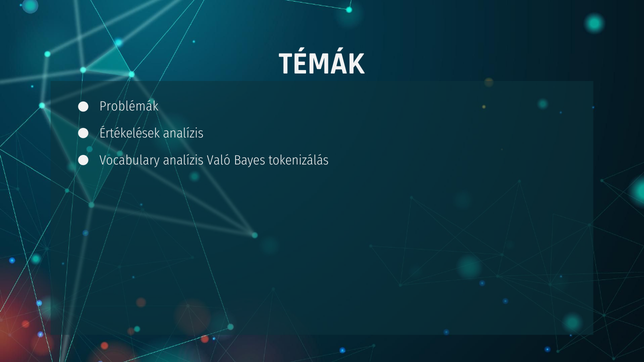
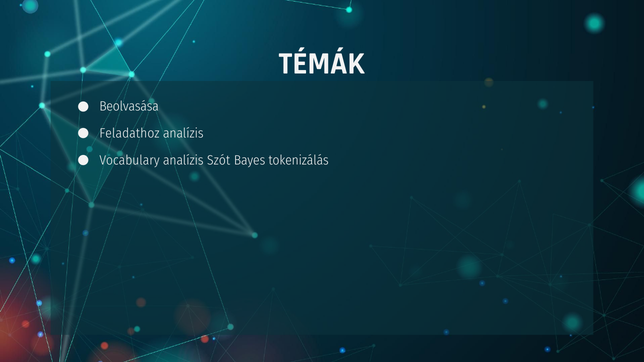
Problémák: Problémák -> Beolvasása
Értékelések: Értékelések -> Feladathoz
Való: Való -> Szót
